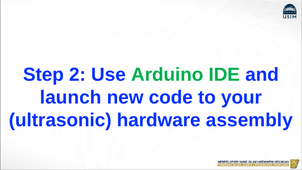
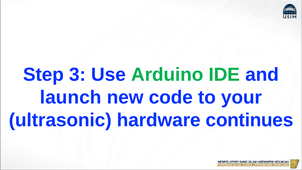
2: 2 -> 3
assembly: assembly -> continues
